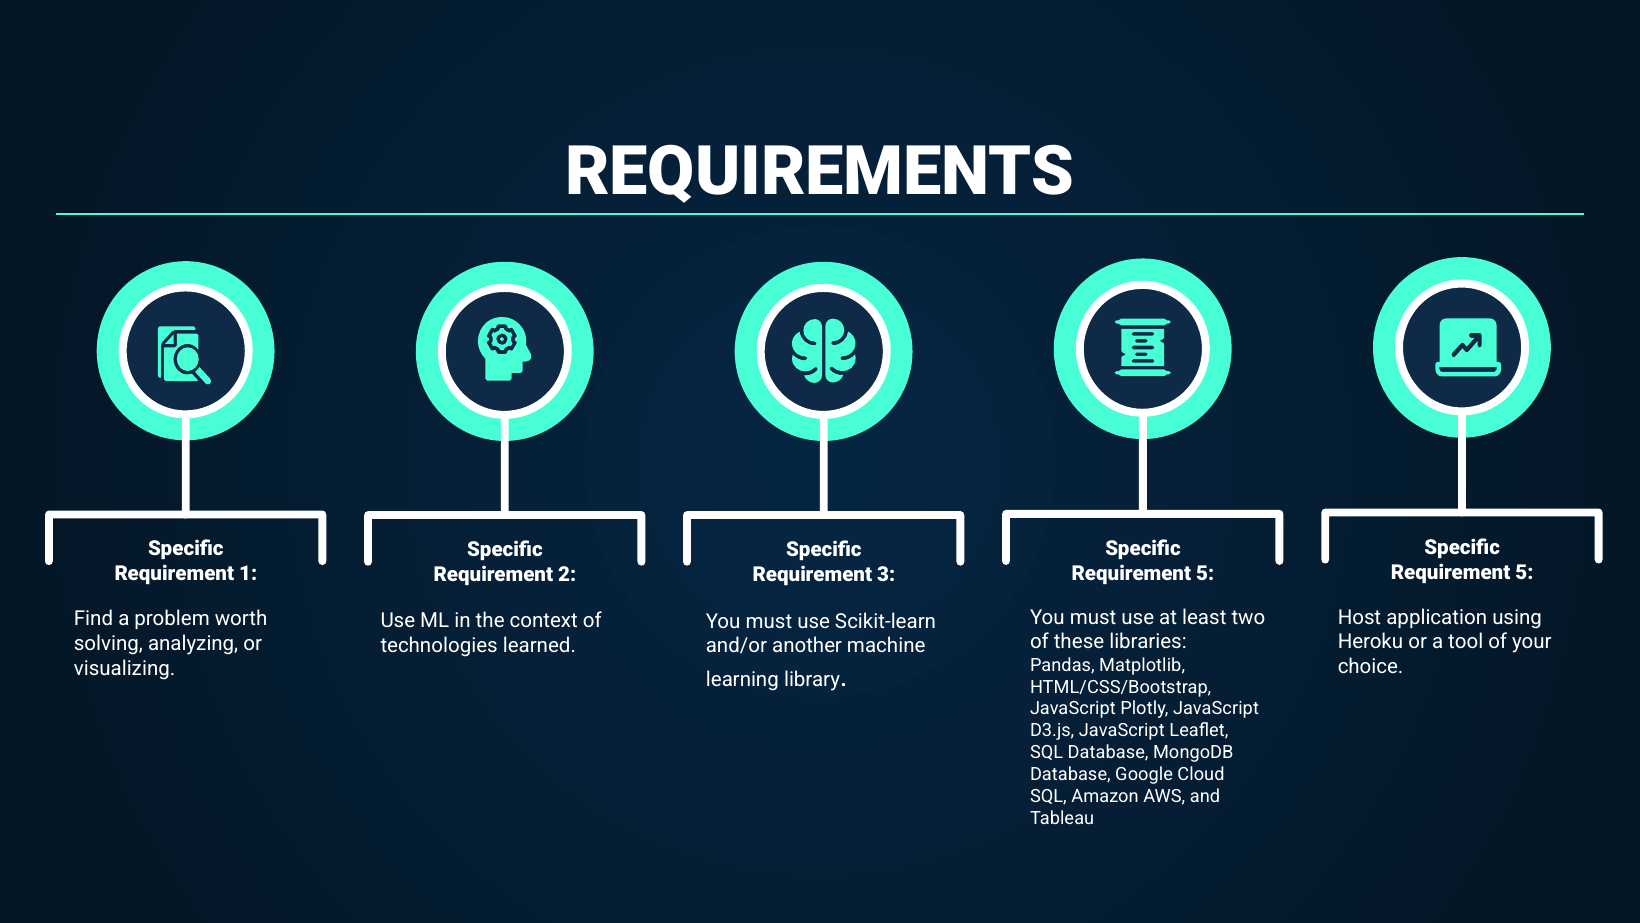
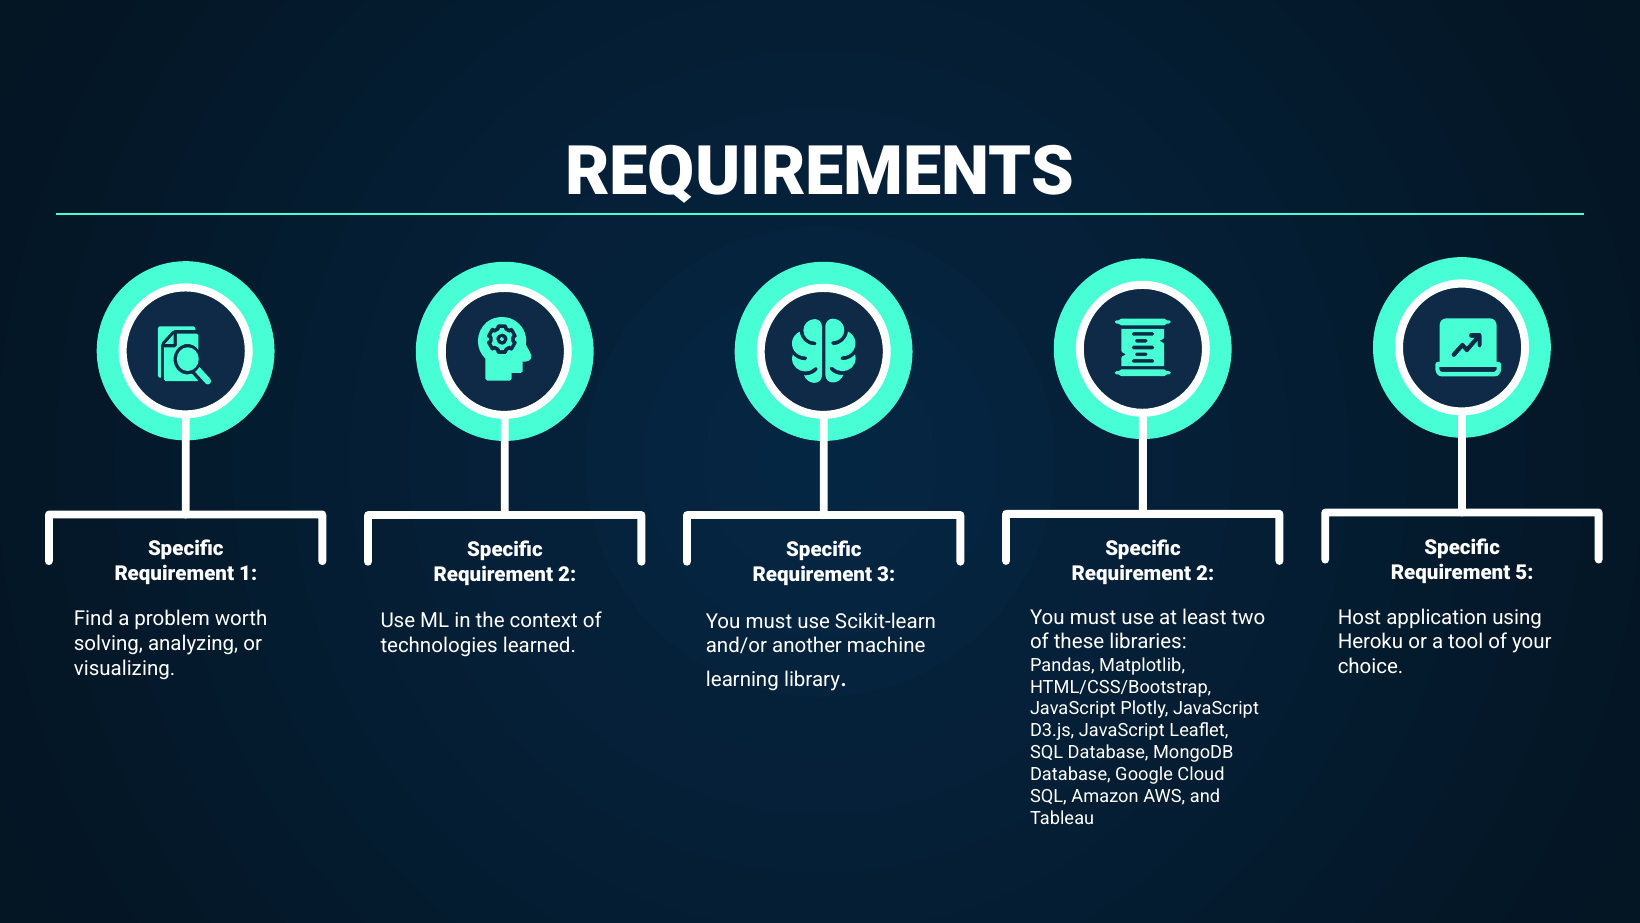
5 at (1205, 574): 5 -> 2
